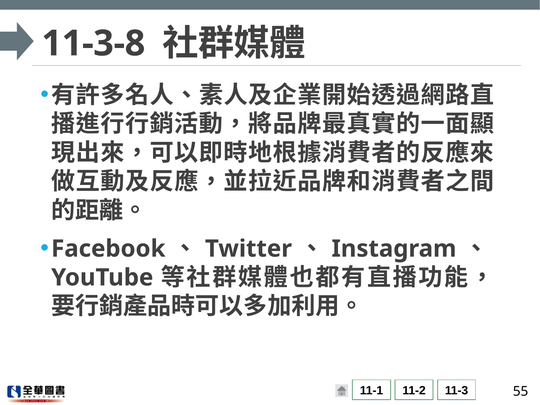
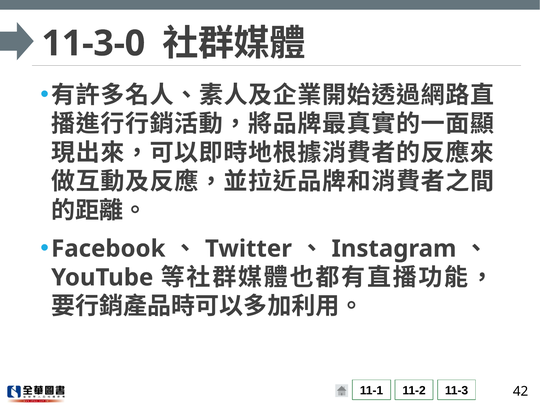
11-3-8: 11-3-8 -> 11-3-0
55: 55 -> 42
